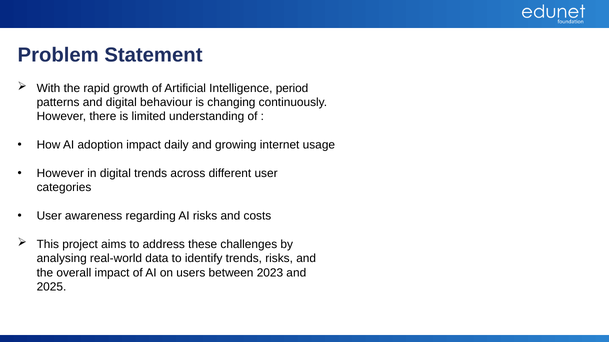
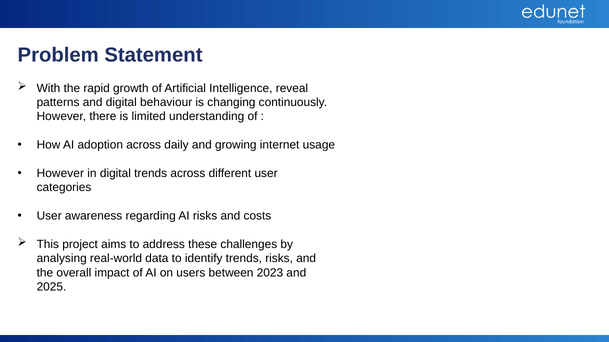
period: period -> reveal
adoption impact: impact -> across
